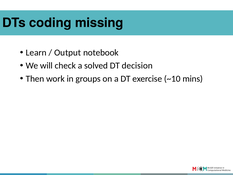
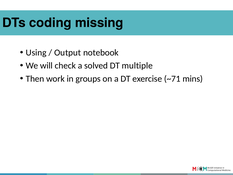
Learn: Learn -> Using
decision: decision -> multiple
~10: ~10 -> ~71
